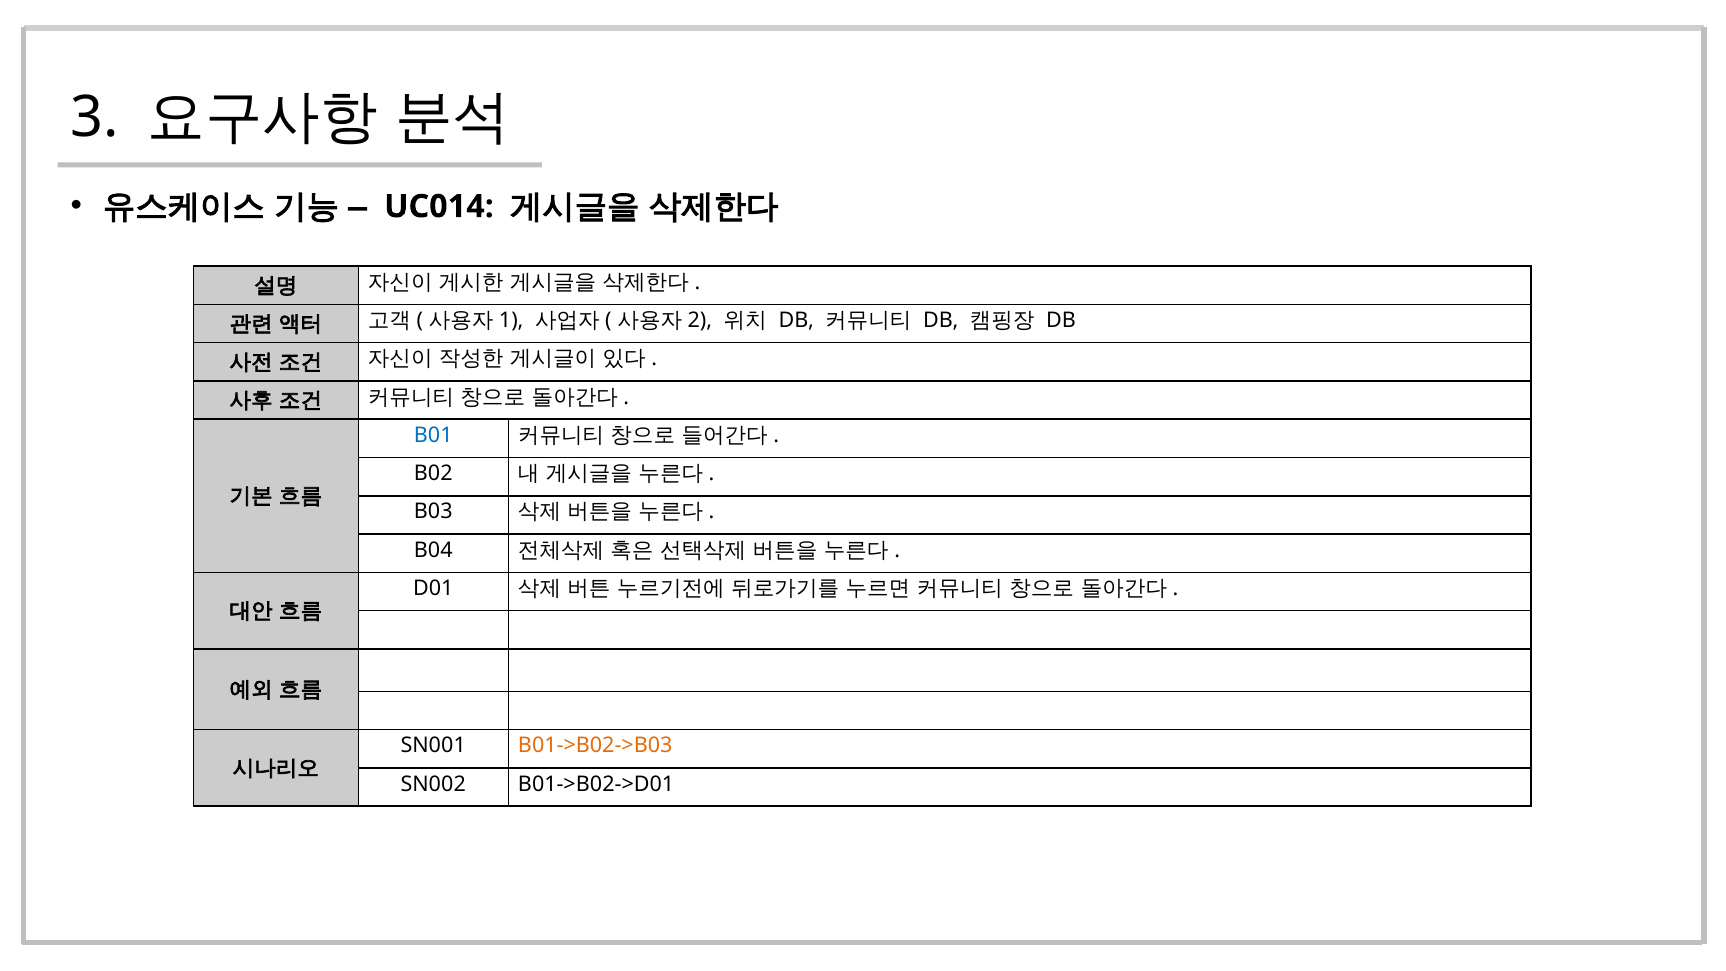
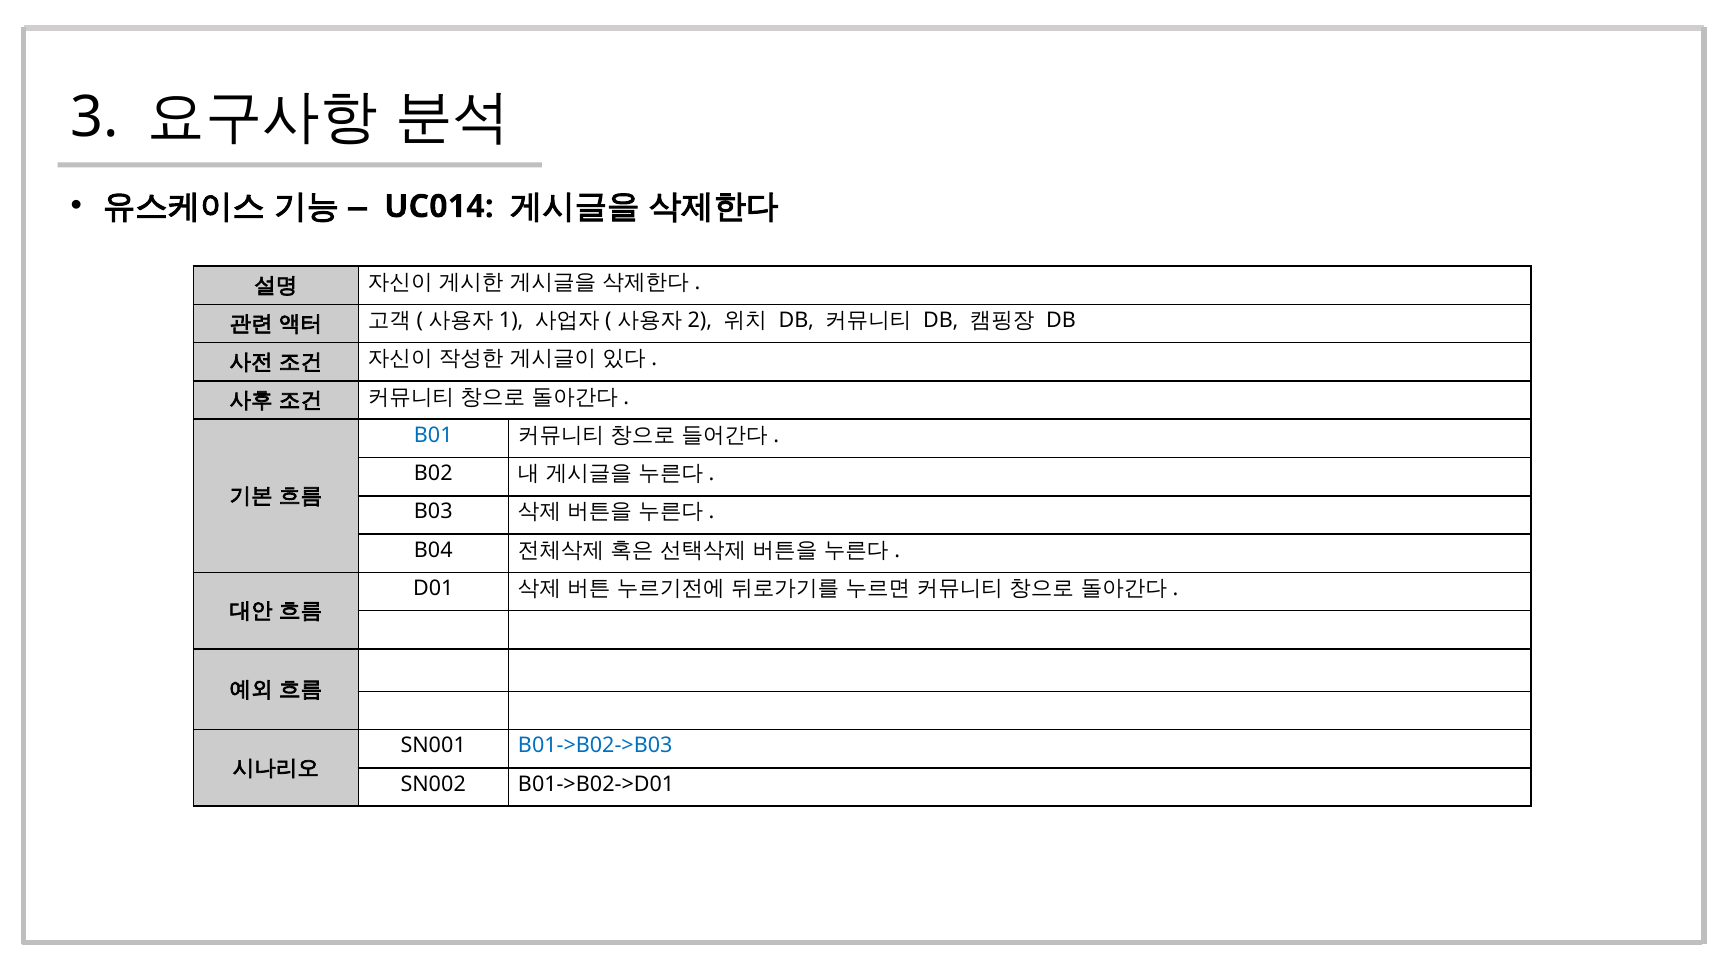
B01->B02->B03 colour: orange -> blue
